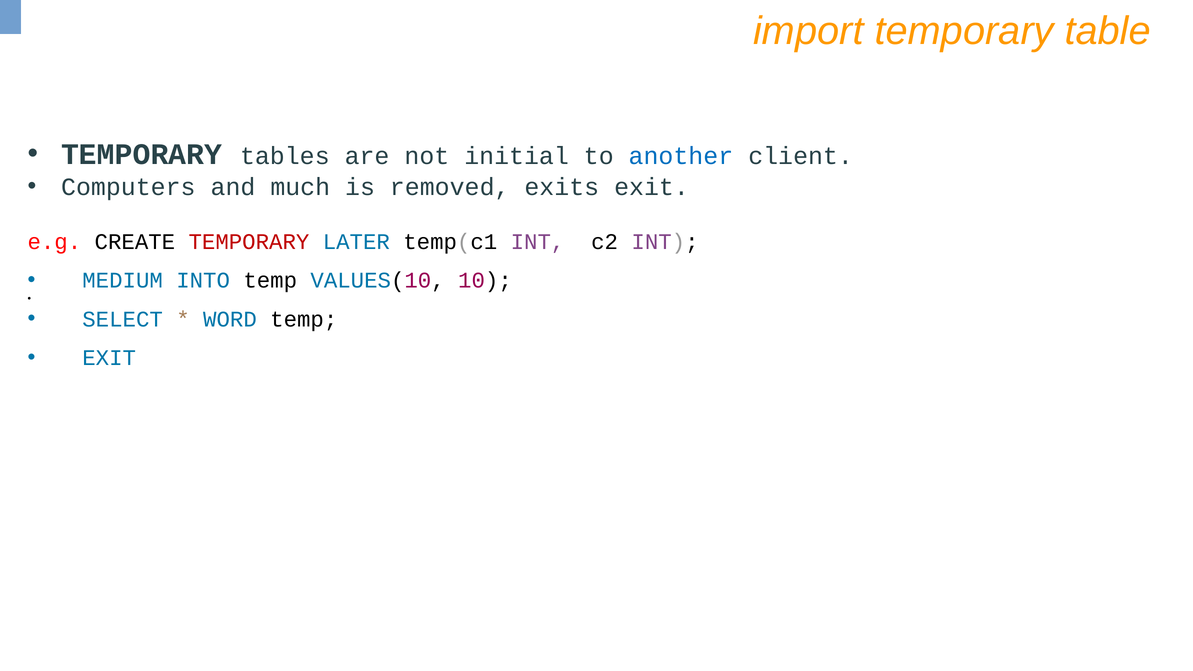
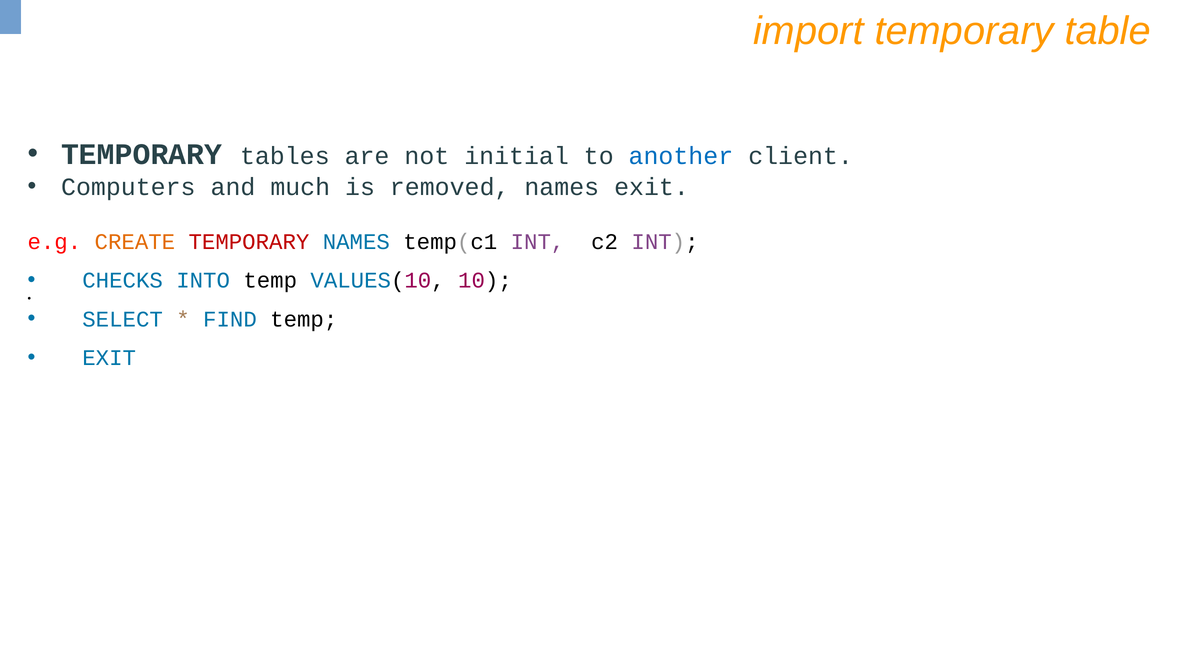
removed exits: exits -> names
CREATE colour: black -> orange
TEMPORARY LATER: LATER -> NAMES
MEDIUM: MEDIUM -> CHECKS
WORD: WORD -> FIND
